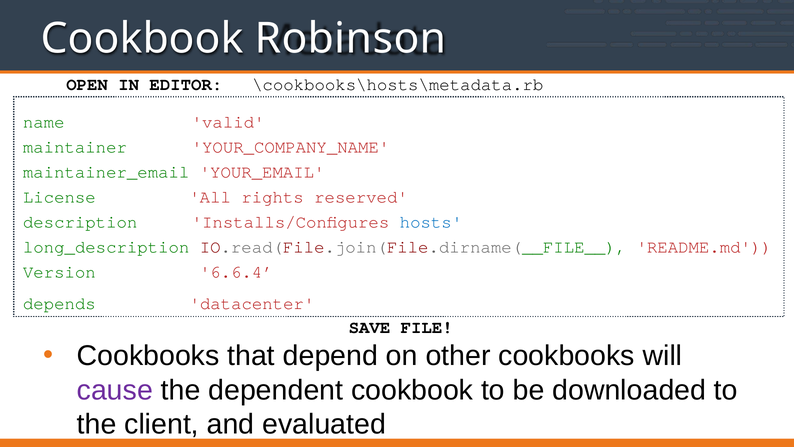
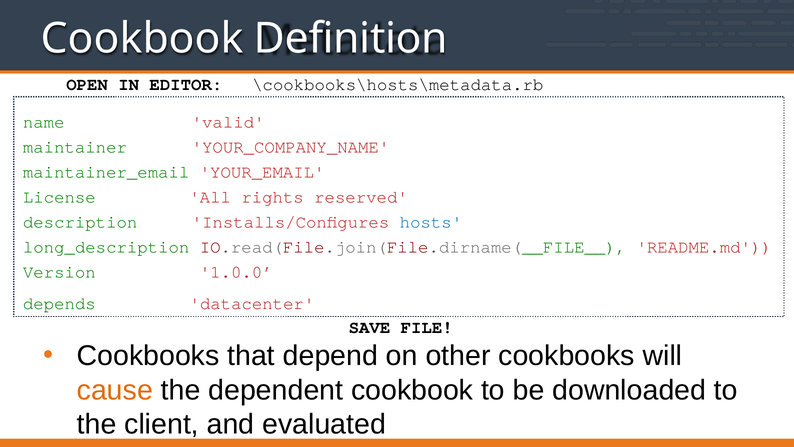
Robinson: Robinson -> Definition
6.6.4: 6.6.4 -> 1.0.0
cause colour: purple -> orange
